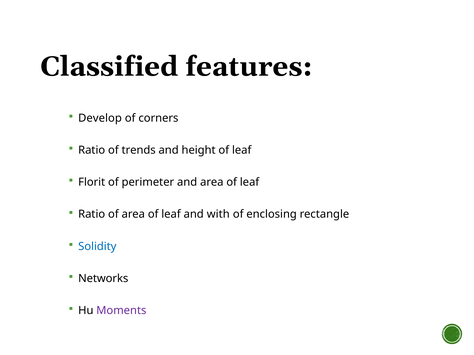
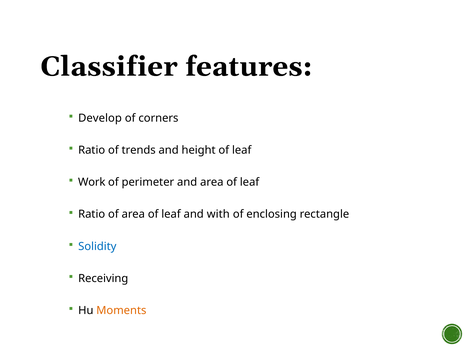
Classified: Classified -> Classifier
Florit: Florit -> Work
Networks: Networks -> Receiving
Moments colour: purple -> orange
